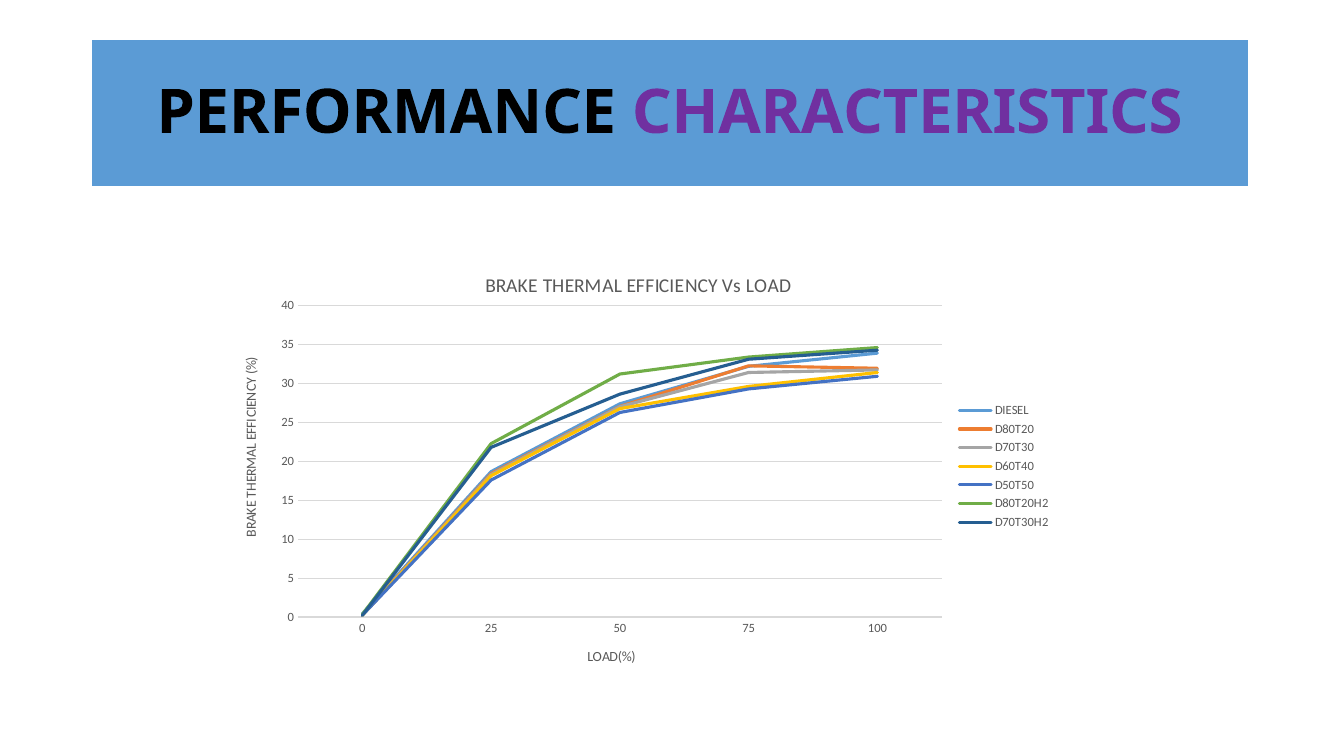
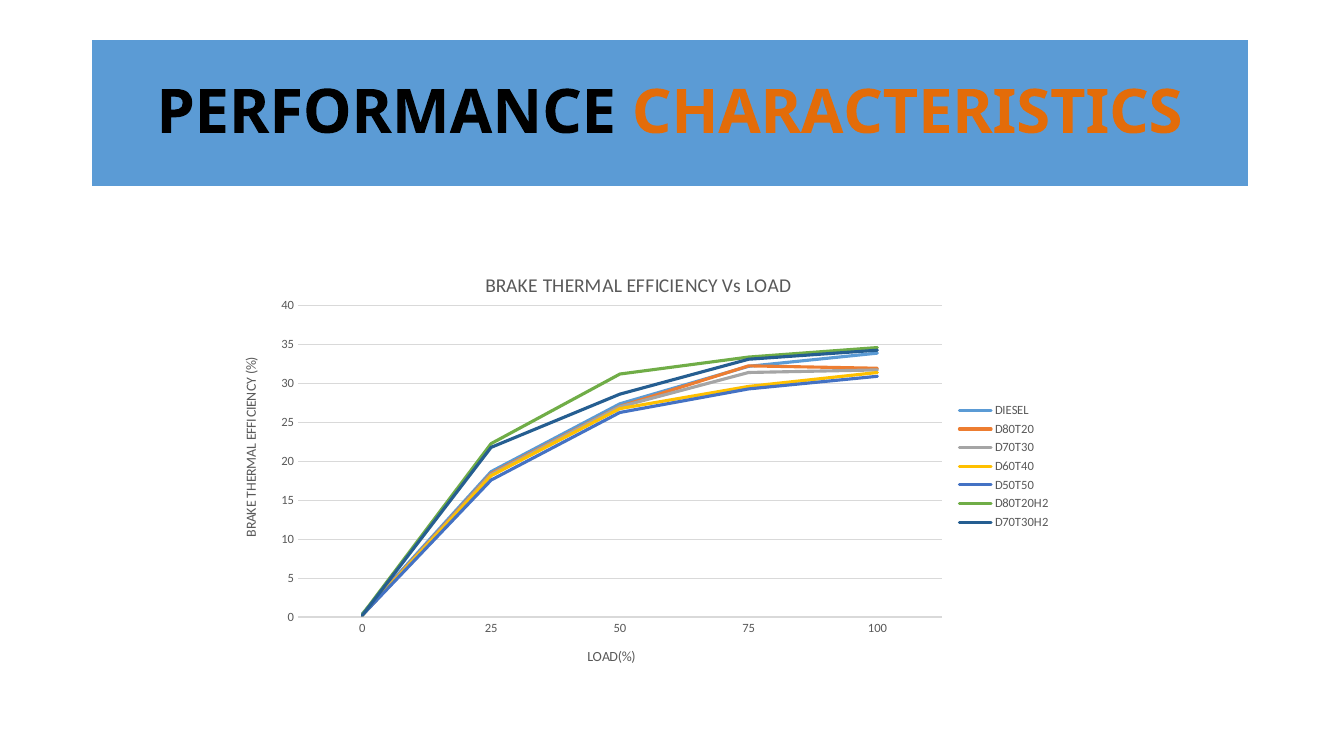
CHARACTERISTICS colour: purple -> orange
